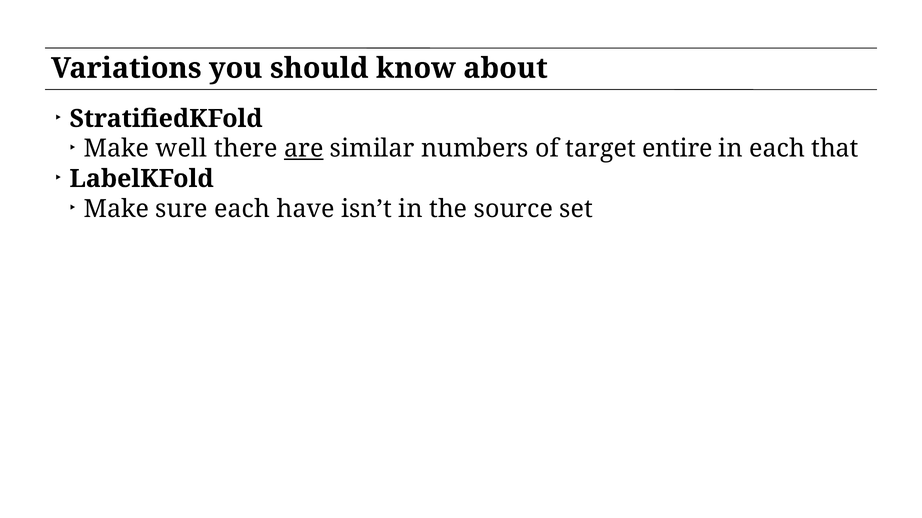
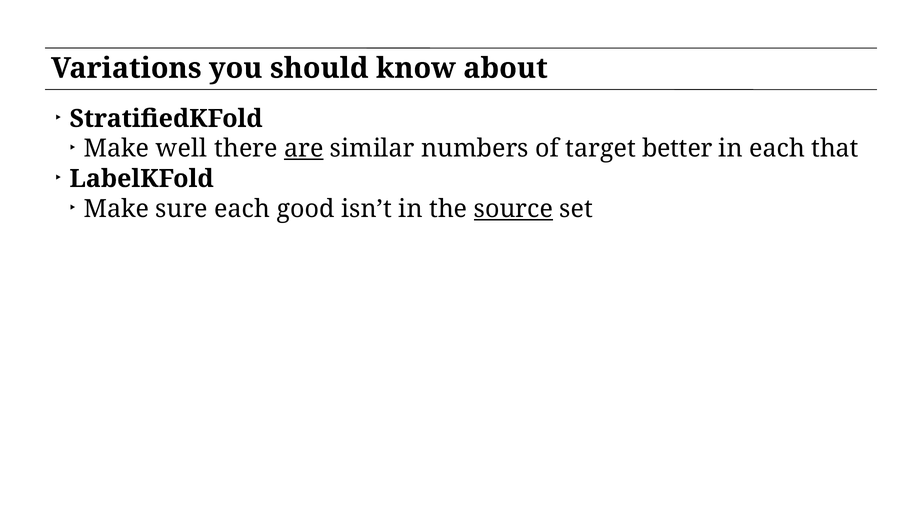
entire: entire -> better
have: have -> good
source underline: none -> present
